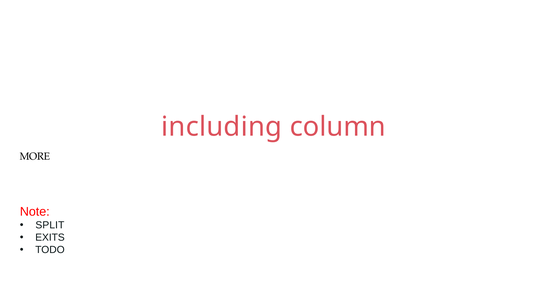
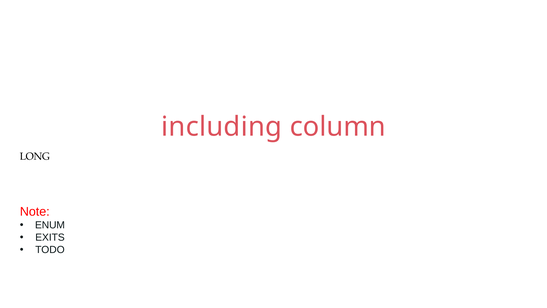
MORE: MORE -> LONG
SPLIT: SPLIT -> ENUM
